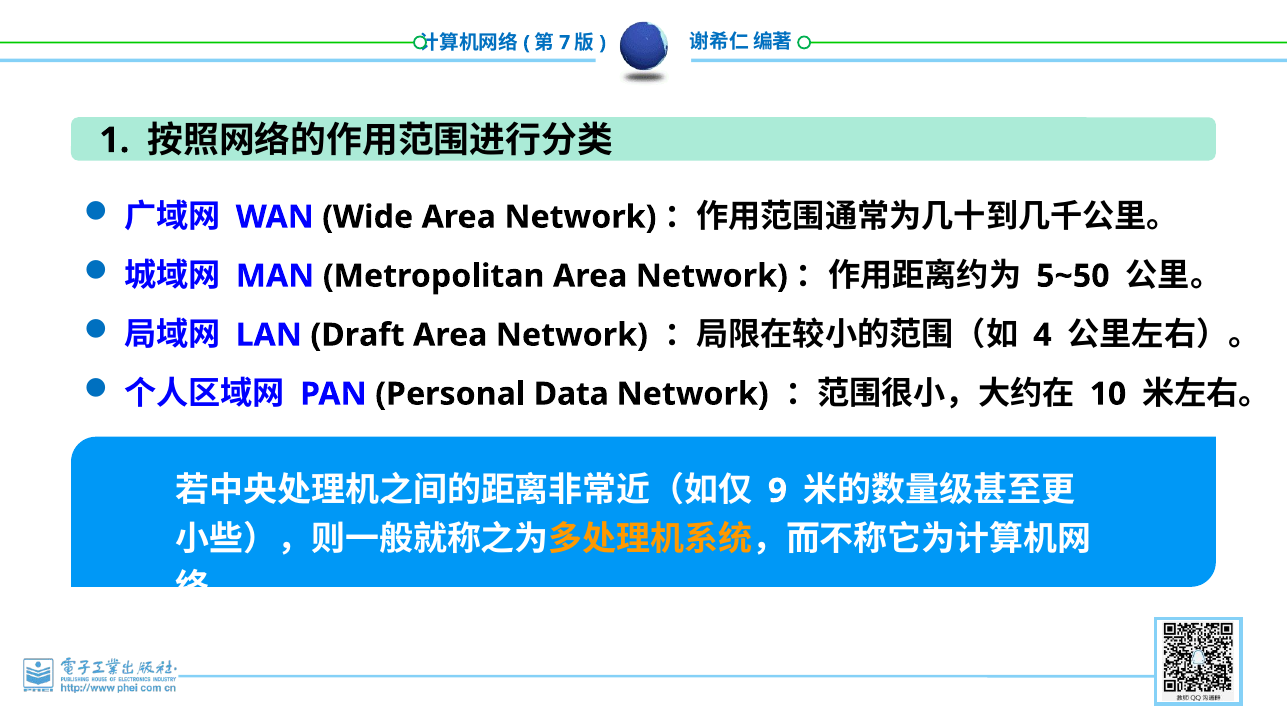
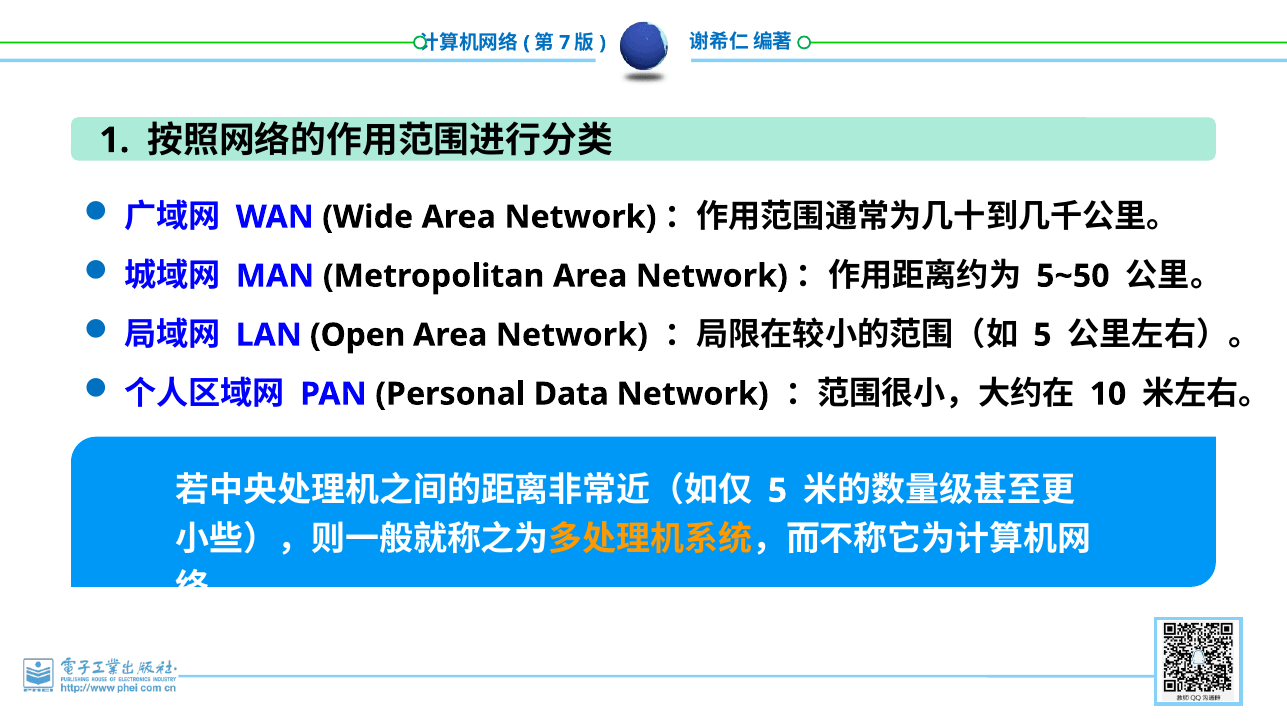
Draft: Draft -> Open
4 at (1042, 335): 4 -> 5
9 at (777, 491): 9 -> 5
